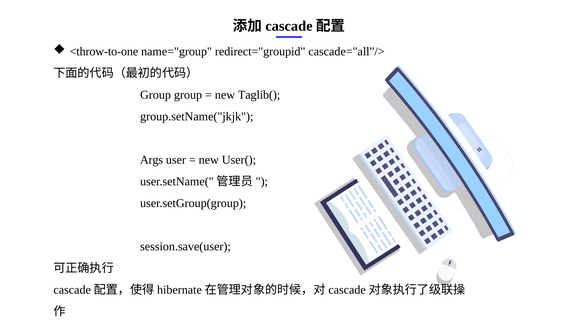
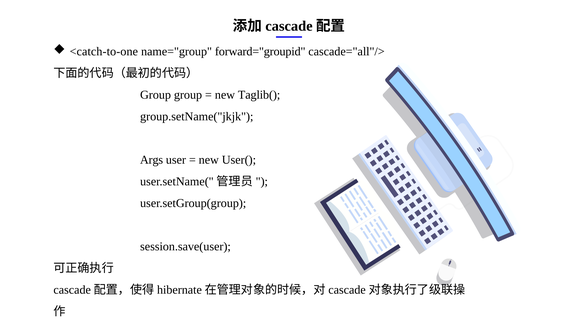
<throw-to-one: <throw-to-one -> <catch-to-one
redirect="groupid: redirect="groupid -> forward="groupid
